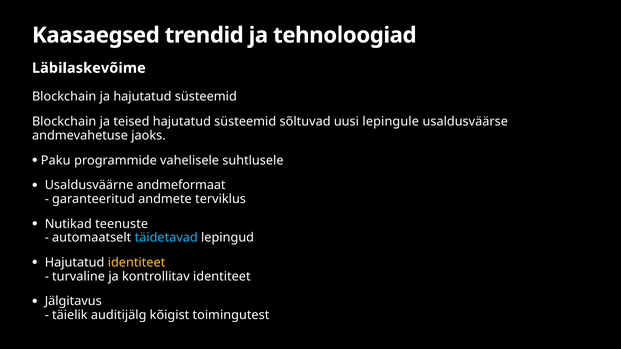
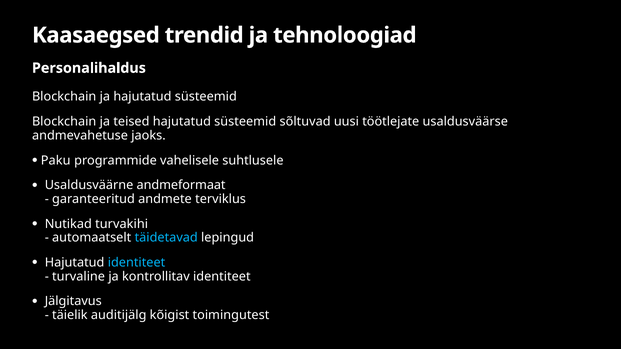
Läbilaskevõime: Läbilaskevõime -> Personalihaldus
lepingule: lepingule -> töötlejate
teenuste: teenuste -> turvakihi
identiteet at (137, 263) colour: yellow -> light blue
